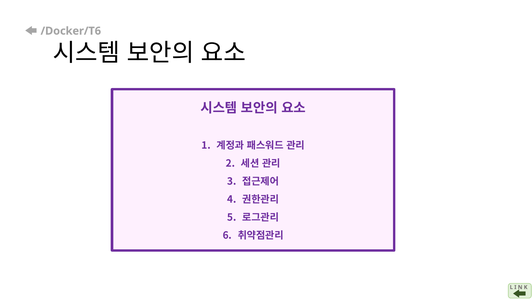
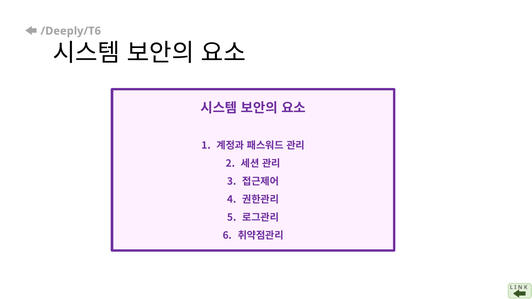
/Docker/T6: /Docker/T6 -> /Deeply/T6
